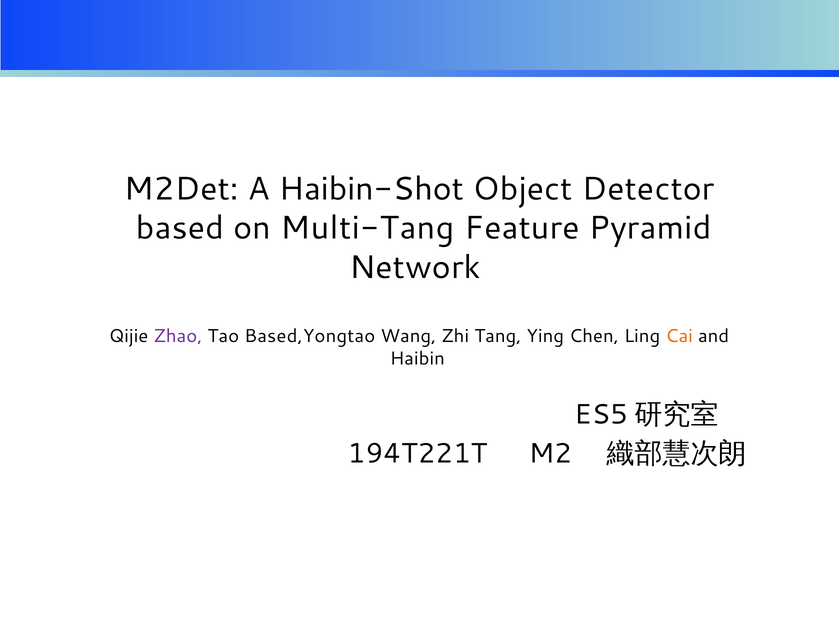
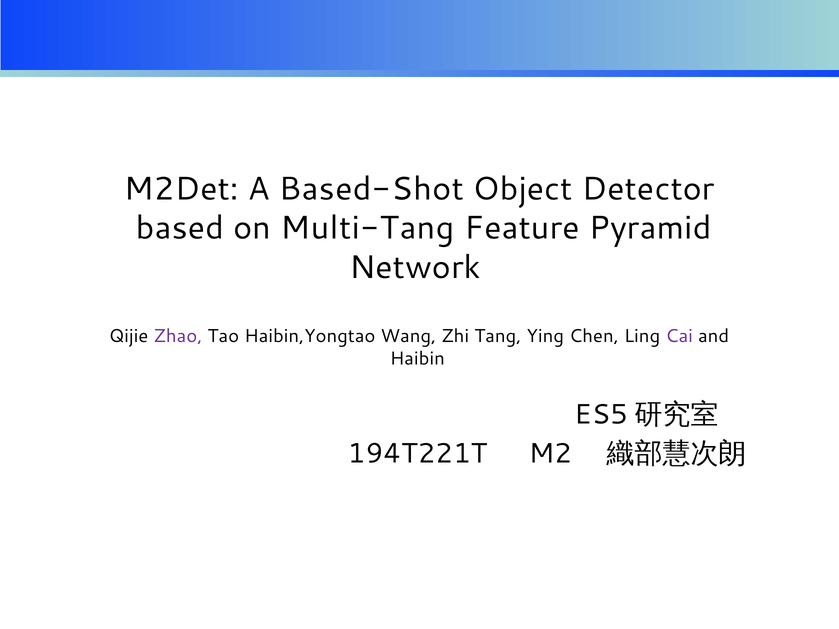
Haibin-Shot: Haibin-Shot -> Based-Shot
Based,Yongtao: Based,Yongtao -> Haibin,Yongtao
Cai colour: orange -> purple
